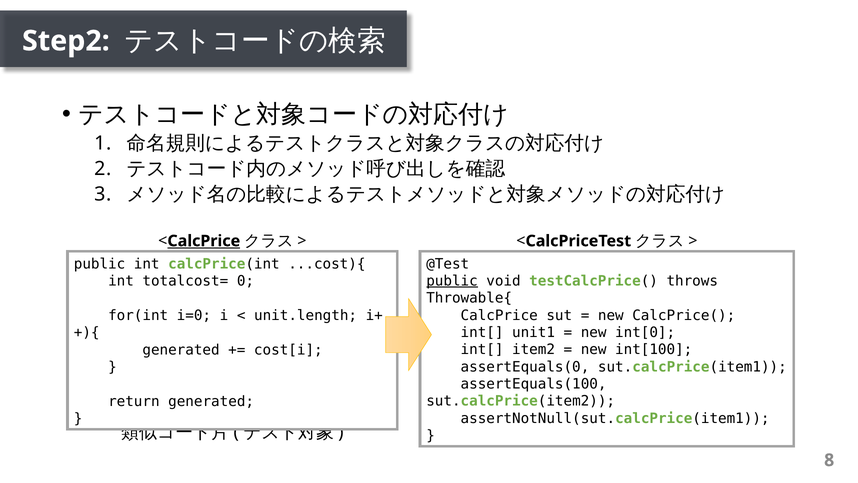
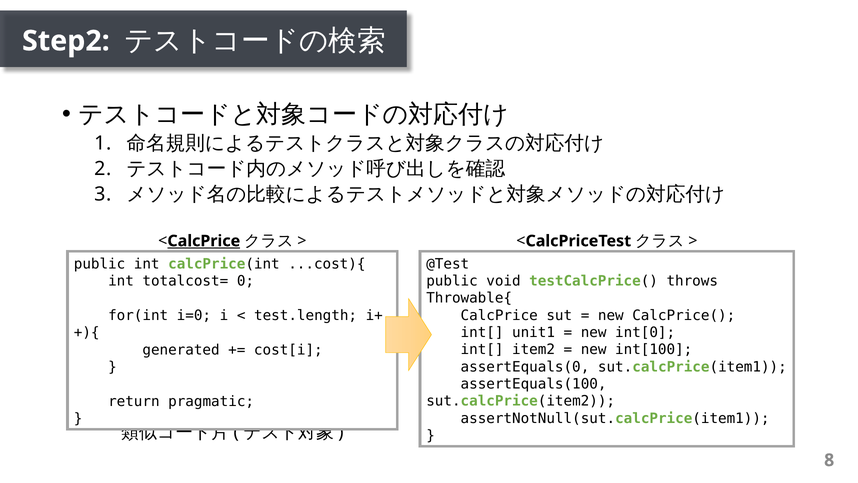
public at (452, 281) underline: present -> none
unit.length: unit.length -> test.length
return generated: generated -> pragmatic
